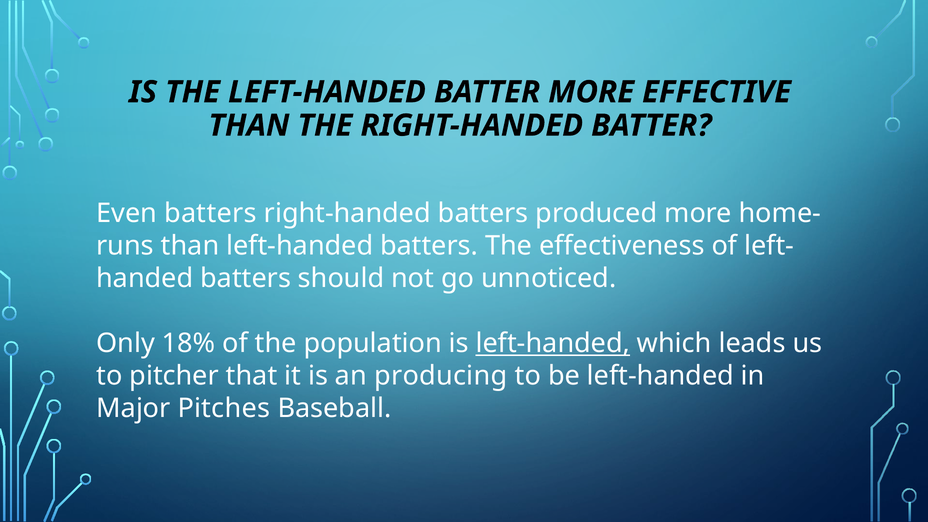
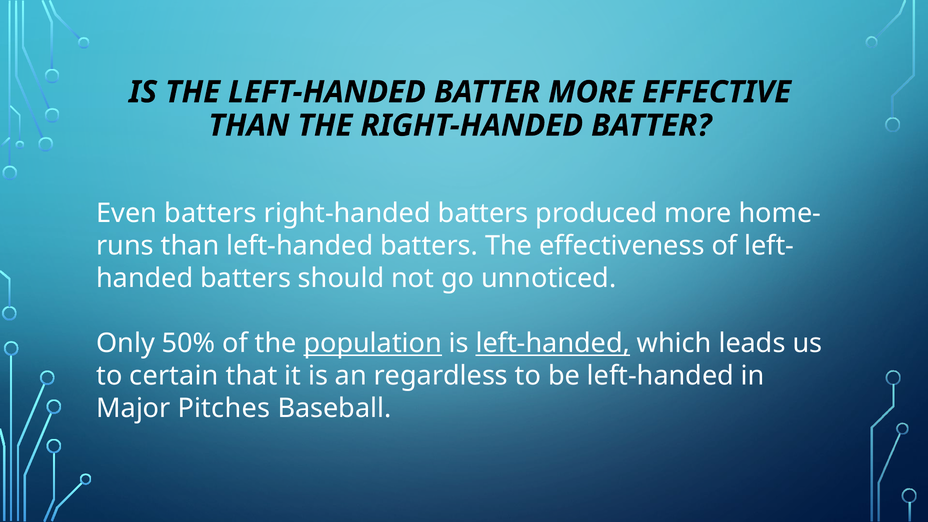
18%: 18% -> 50%
population underline: none -> present
pitcher: pitcher -> certain
producing: producing -> regardless
